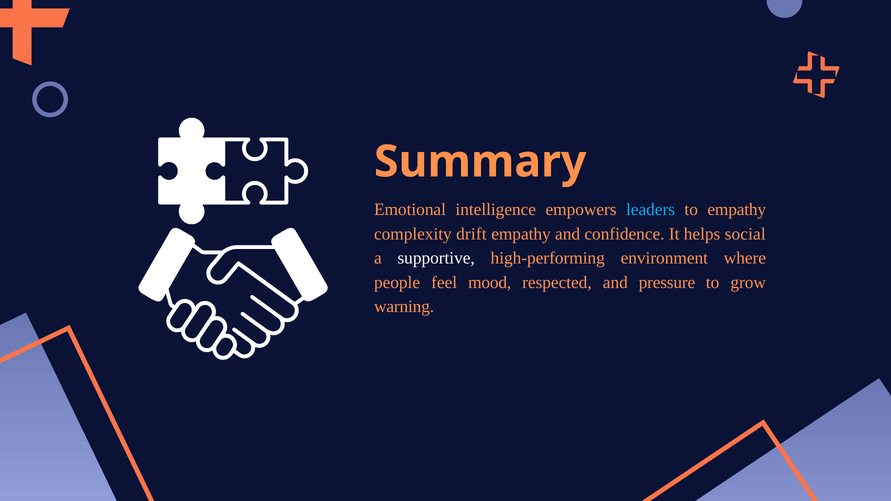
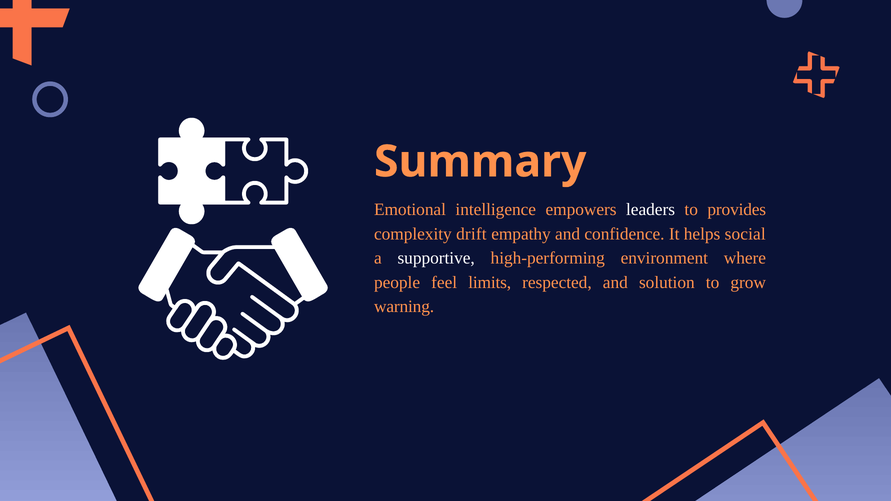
leaders colour: light blue -> white
to empathy: empathy -> provides
mood: mood -> limits
pressure: pressure -> solution
